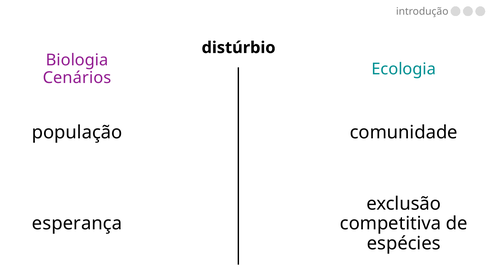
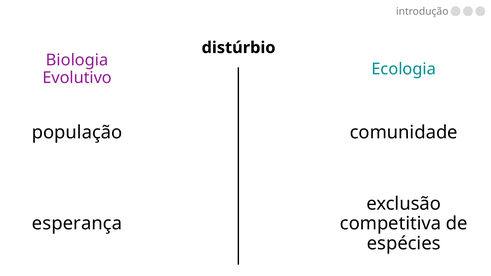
Cenários: Cenários -> Evolutivo
